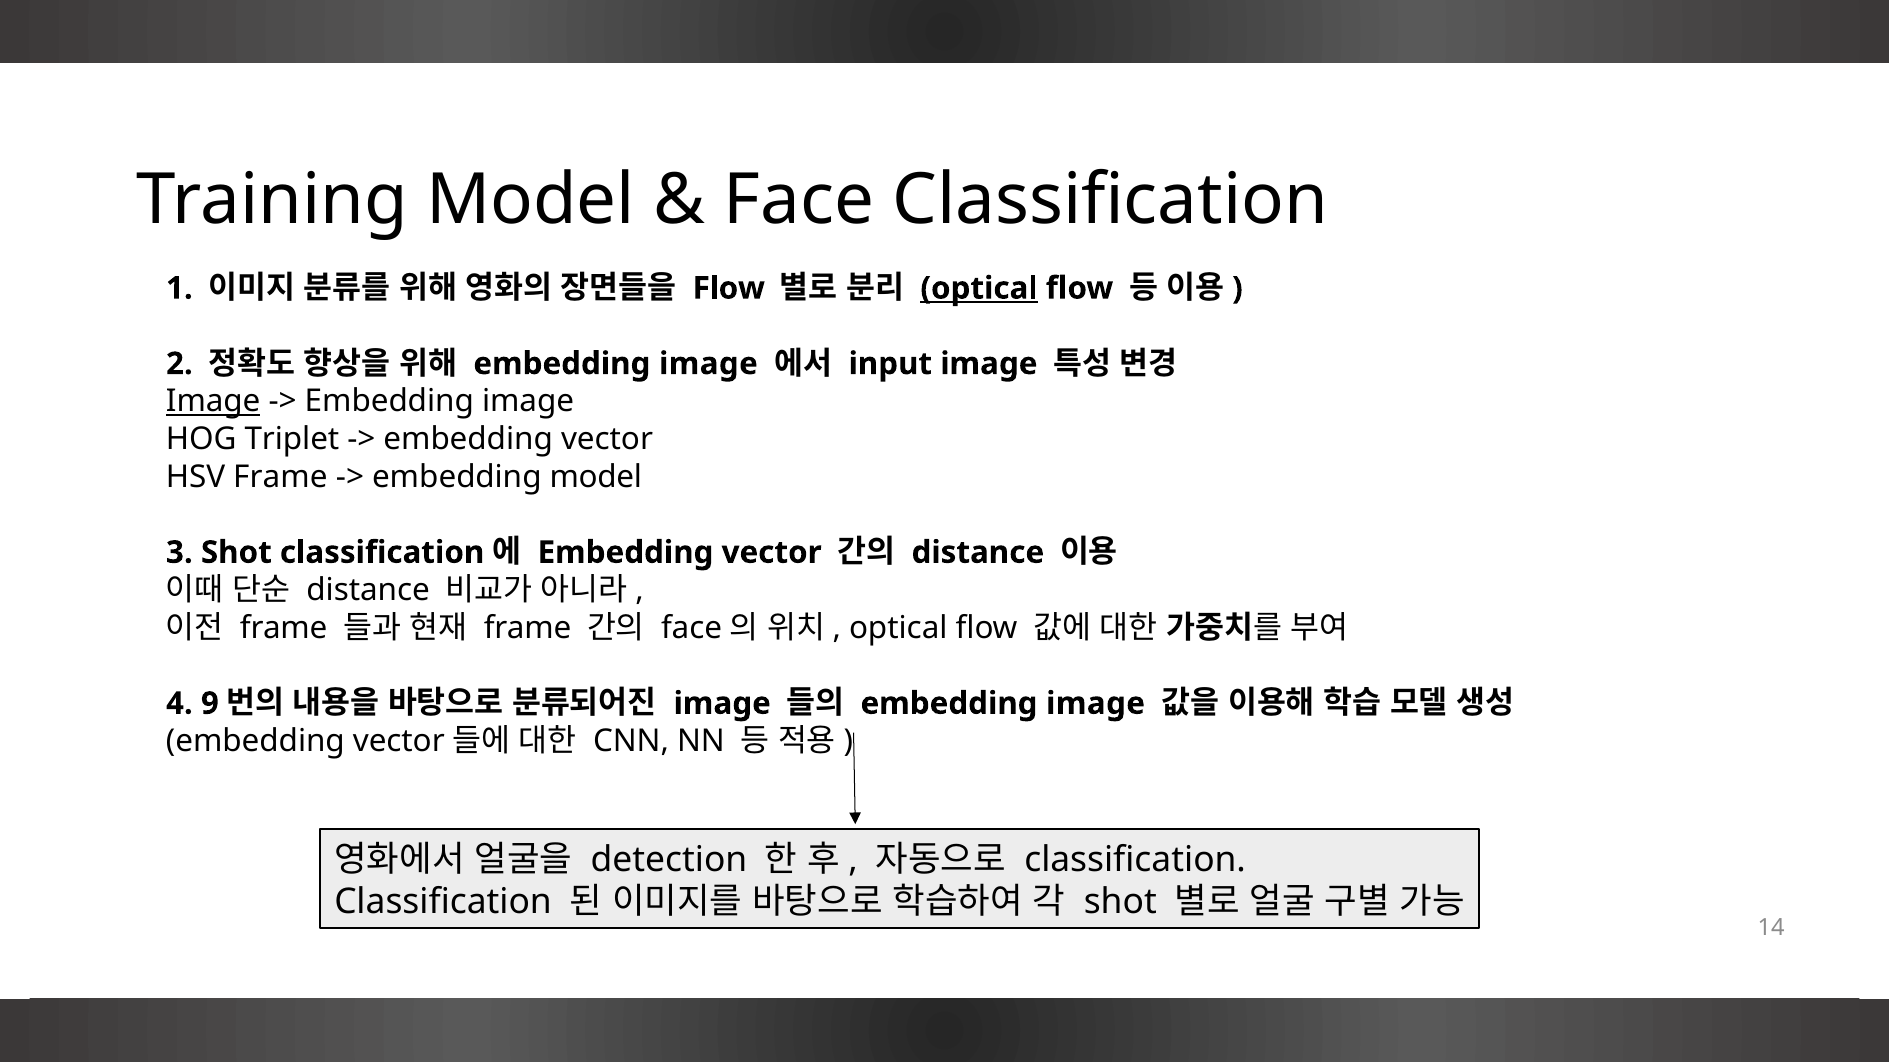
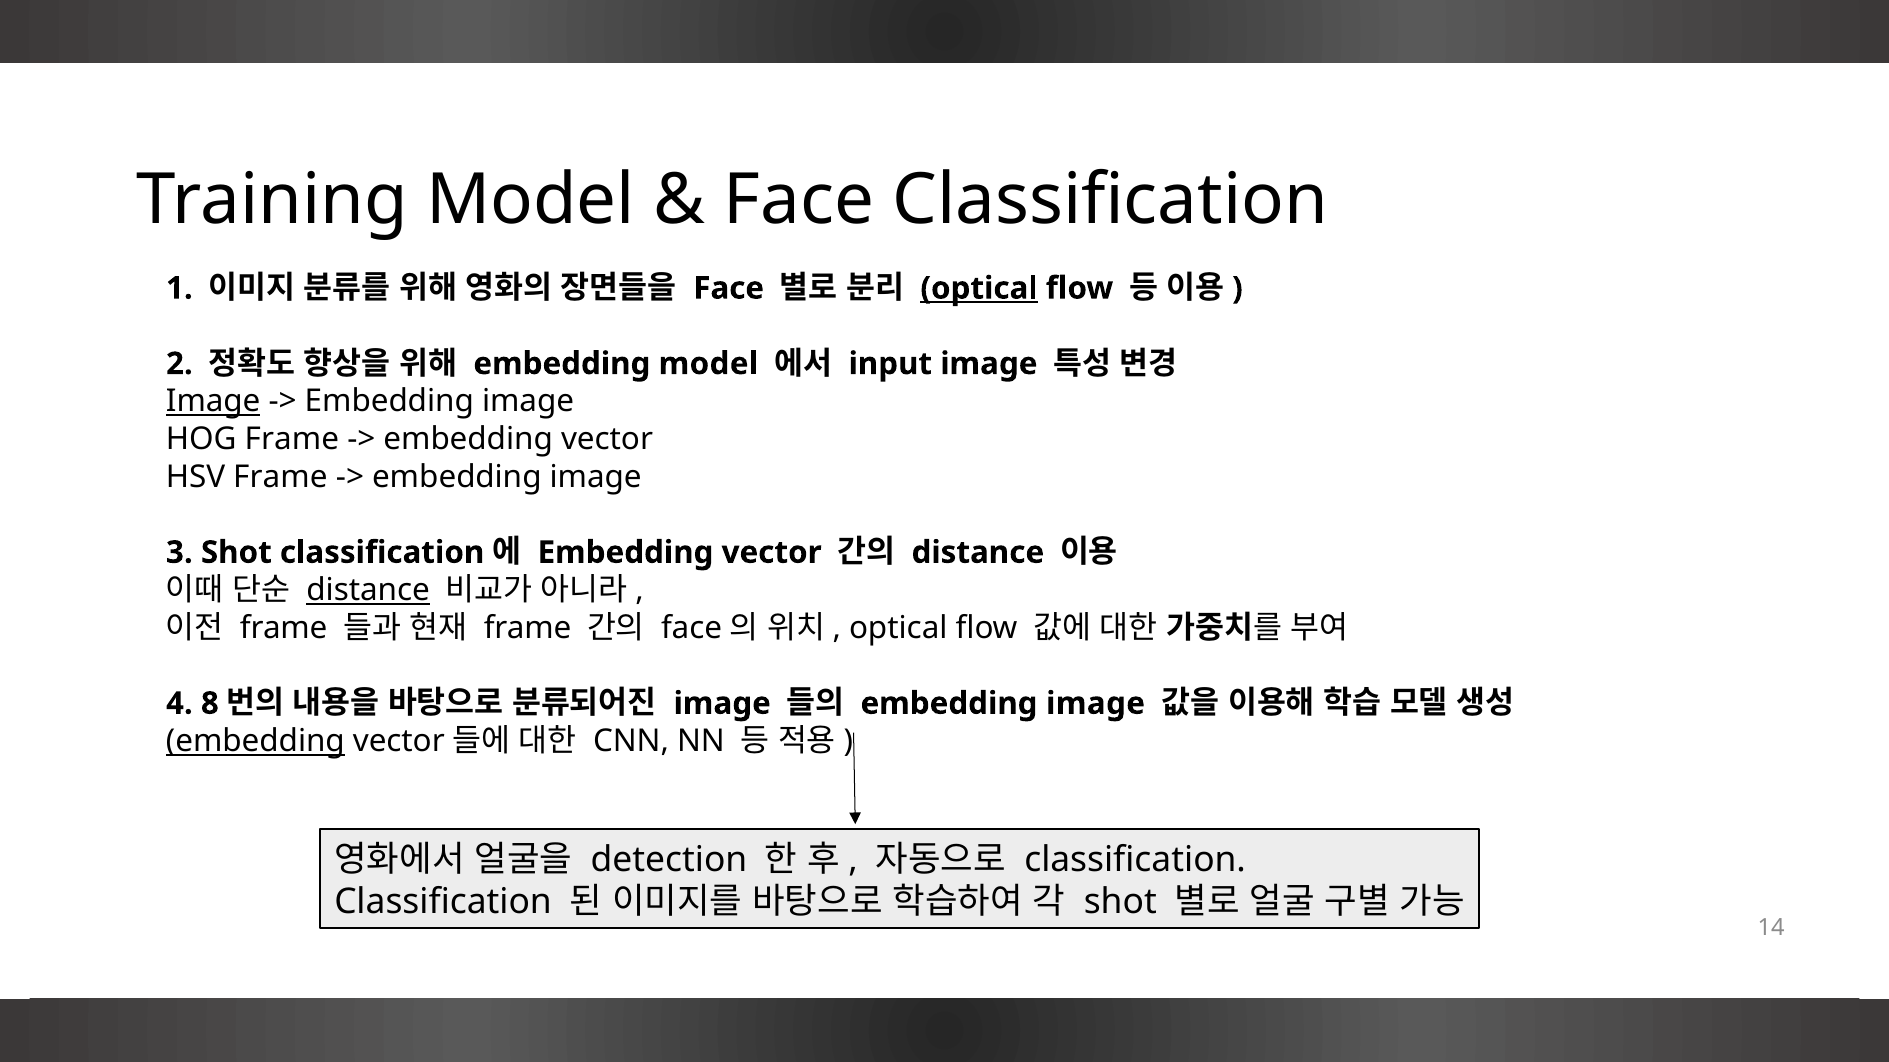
Flow at (729, 288): Flow -> Face
image at (708, 364): image -> model
HOG Triplet: Triplet -> Frame
model at (596, 477): model -> image
distance at (368, 591) underline: none -> present
9: 9 -> 8
embedding at (255, 742) underline: none -> present
